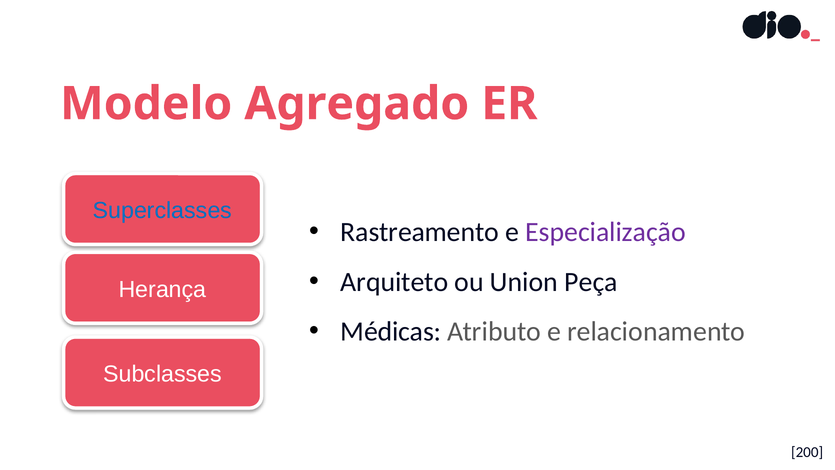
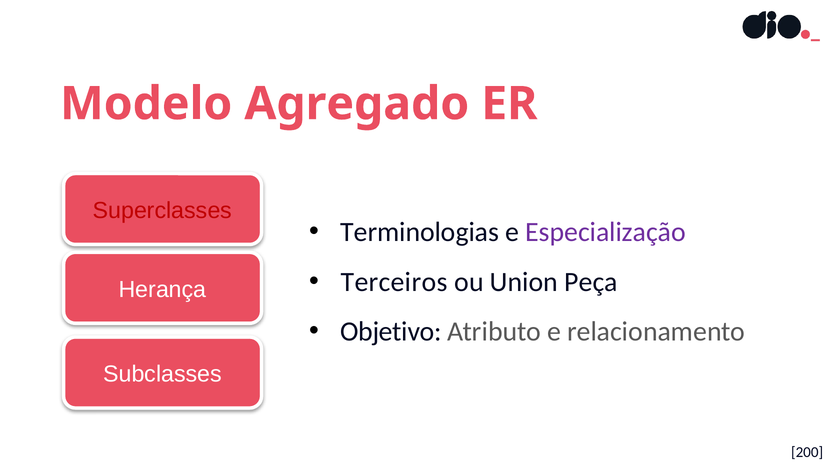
Superclasses colour: blue -> red
Rastreamento: Rastreamento -> Terminologias
Arquiteto: Arquiteto -> Terceiros
Médicas: Médicas -> Objetivo
